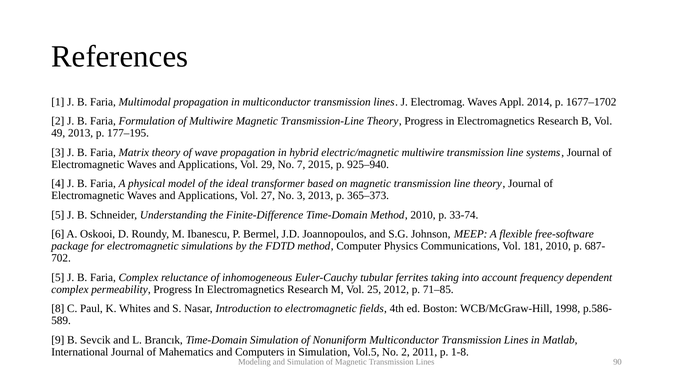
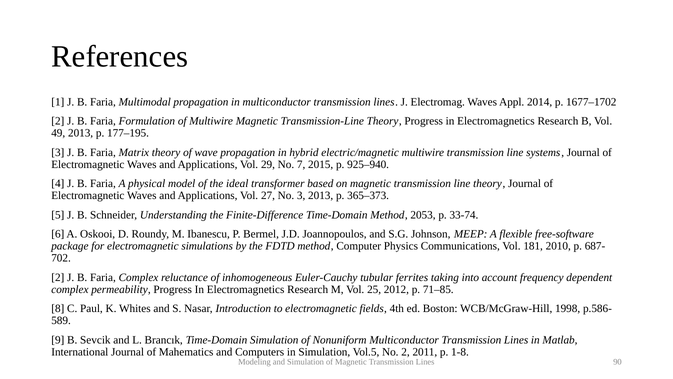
Method 2010: 2010 -> 2053
5 at (58, 277): 5 -> 2
